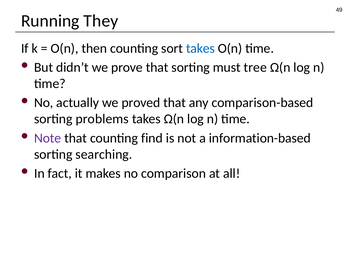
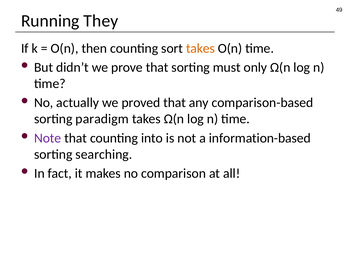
takes at (200, 48) colour: blue -> orange
tree: tree -> only
problems: problems -> paradigm
find: find -> into
